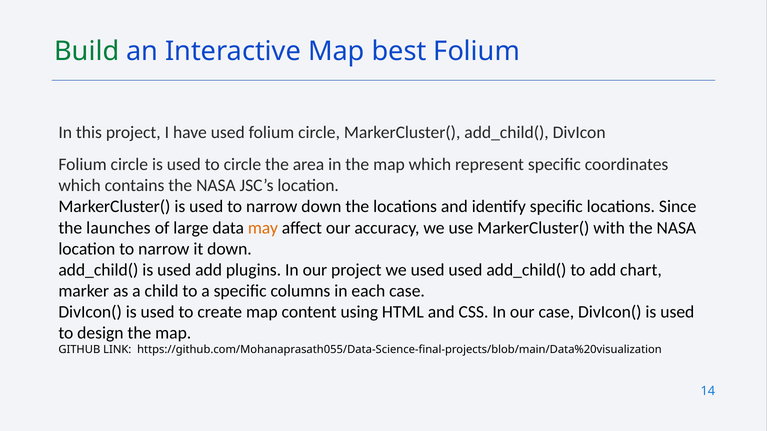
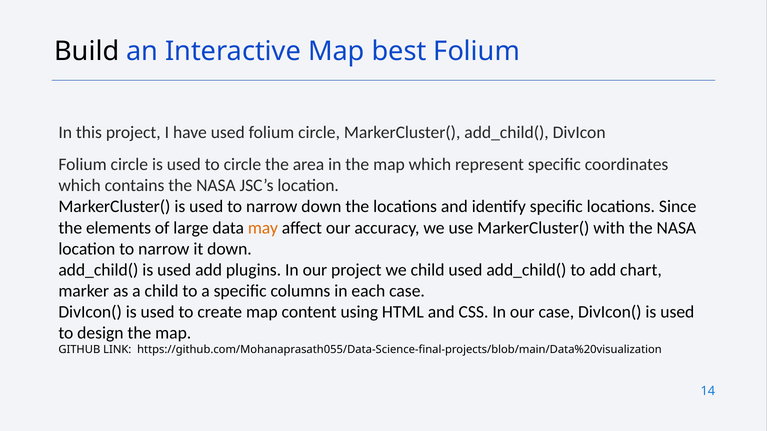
Build colour: green -> black
launches: launches -> elements
we used: used -> child
